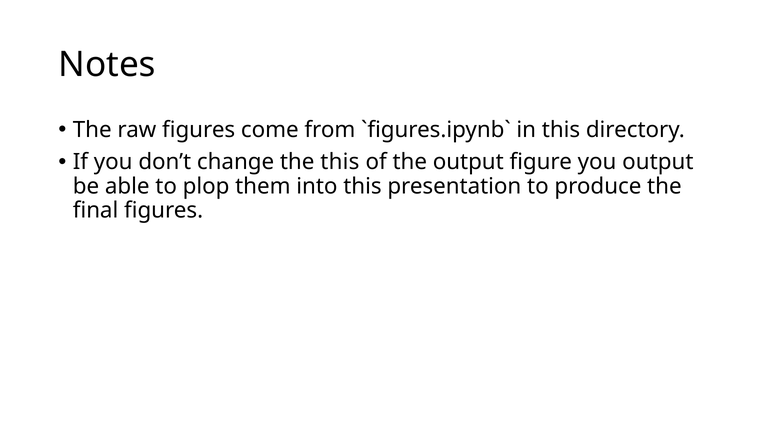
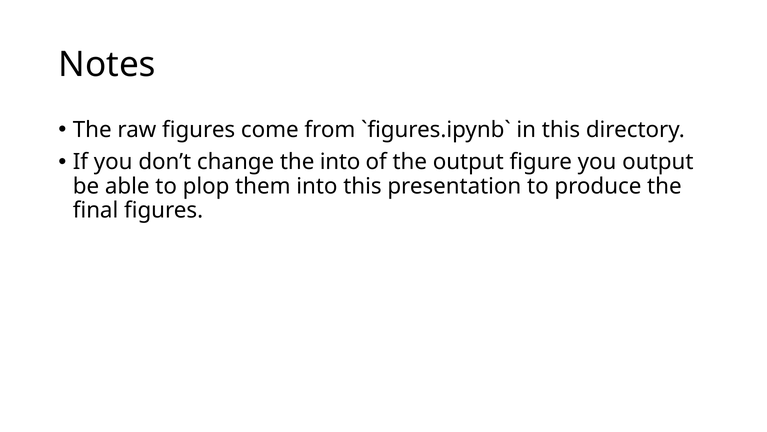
the this: this -> into
